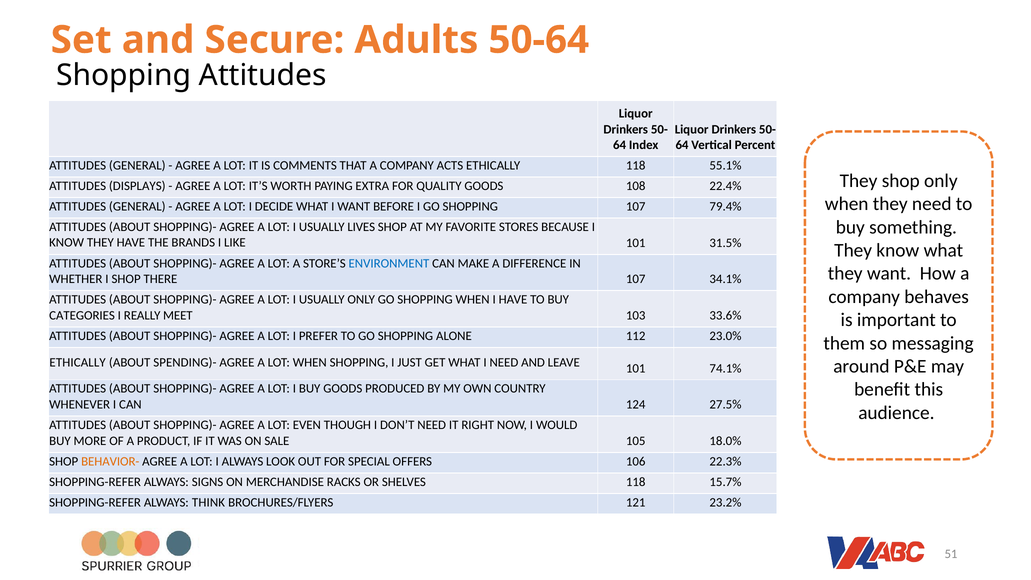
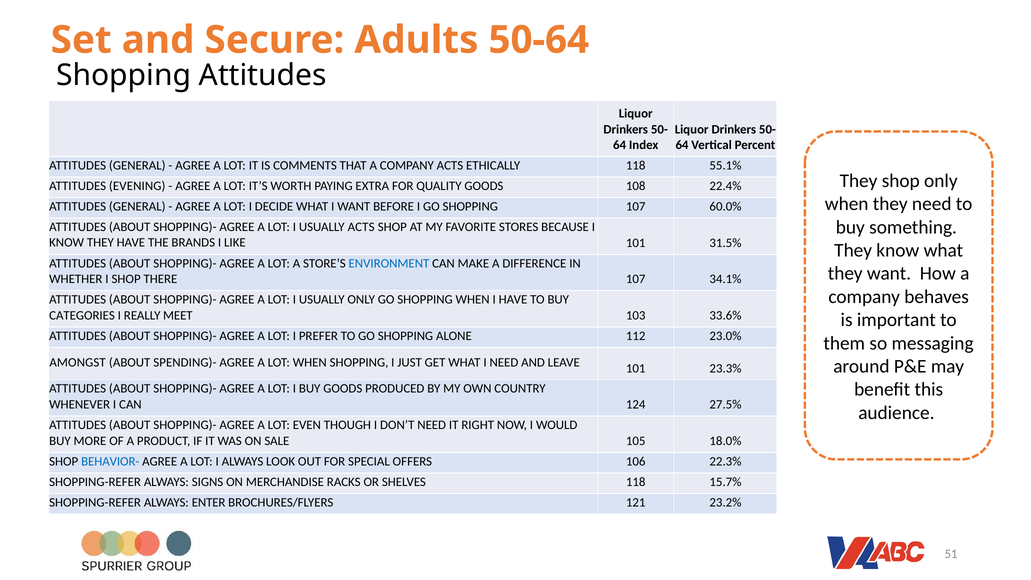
DISPLAYS: DISPLAYS -> EVENING
79.4%: 79.4% -> 60.0%
USUALLY LIVES: LIVES -> ACTS
ETHICALLY at (78, 362): ETHICALLY -> AMONGST
74.1%: 74.1% -> 23.3%
BEHAVIOR- colour: orange -> blue
THINK: THINK -> ENTER
